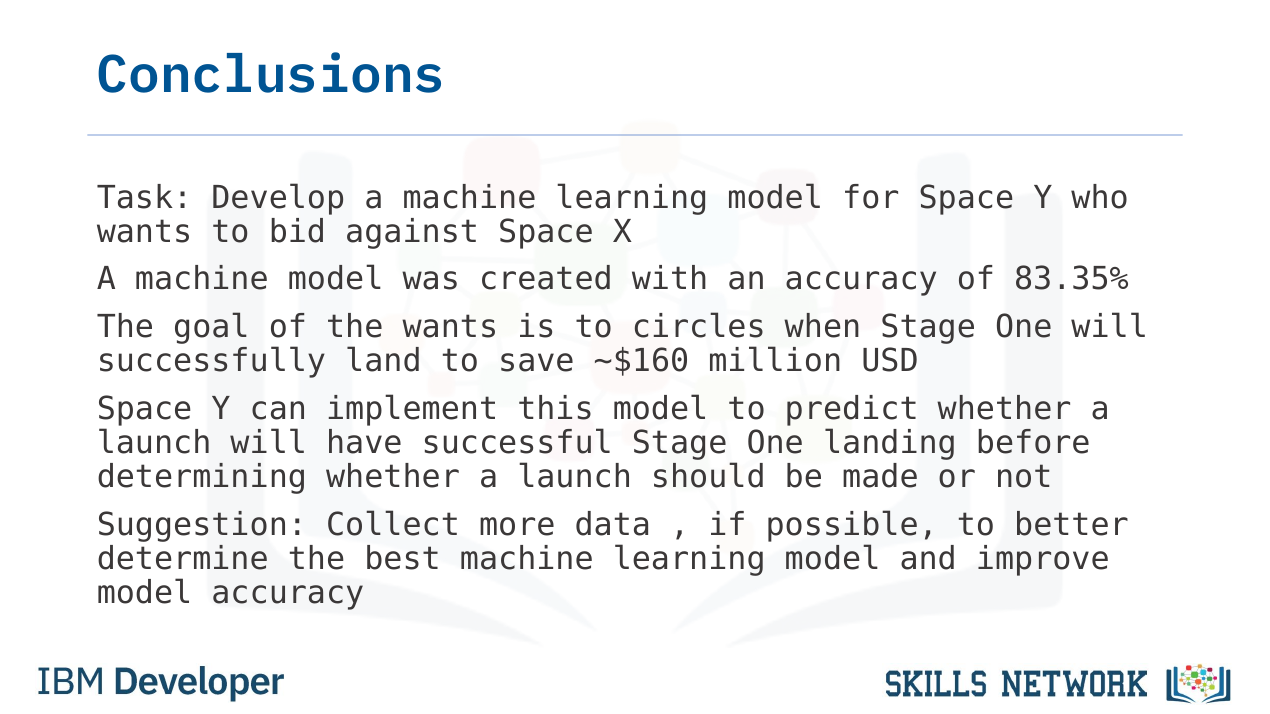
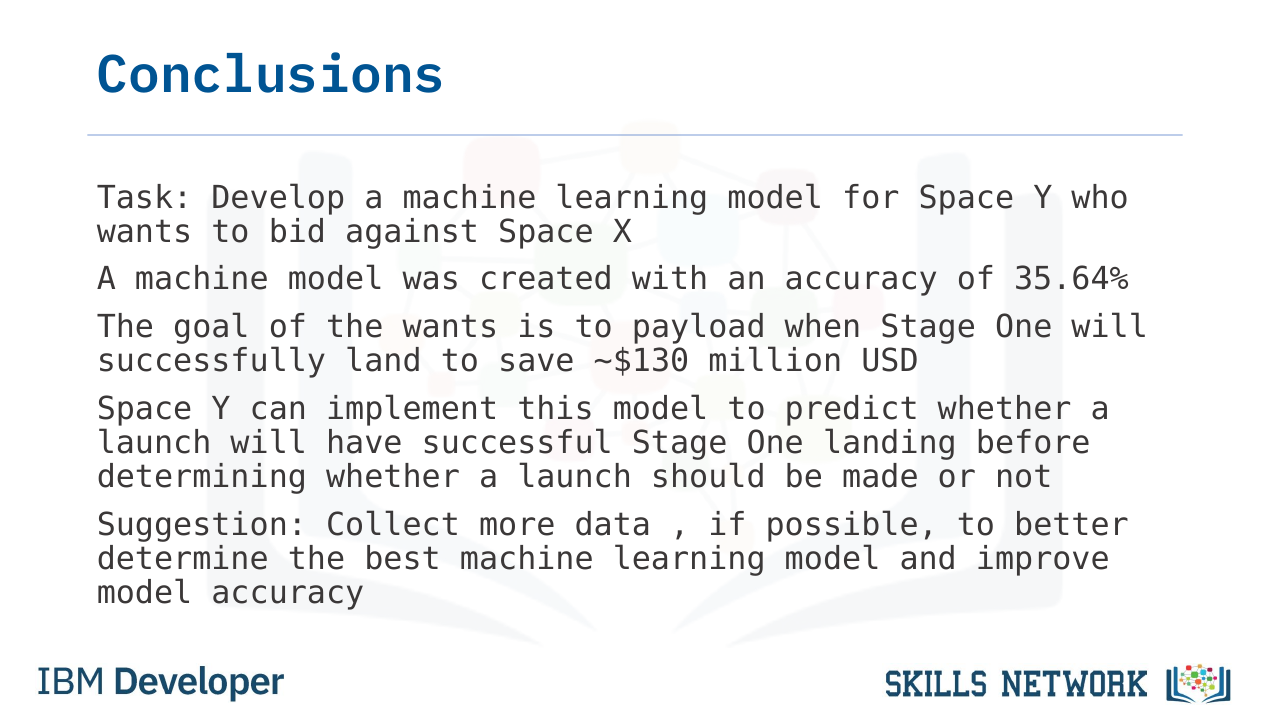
83.35%: 83.35% -> 35.64%
circles: circles -> payload
~$160: ~$160 -> ~$130
